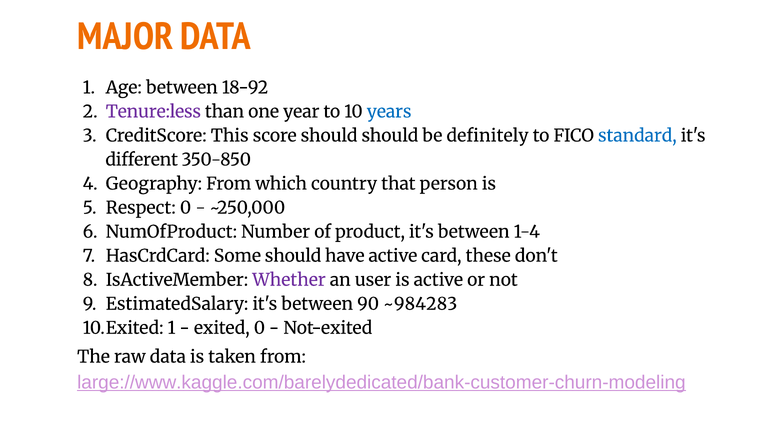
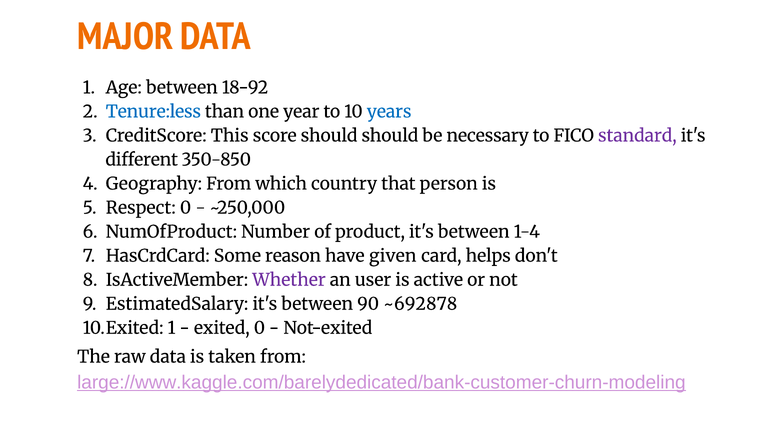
Tenure:less colour: purple -> blue
definitely: definitely -> necessary
standard colour: blue -> purple
Some should: should -> reason
have active: active -> given
these: these -> helps
~984283: ~984283 -> ~692878
